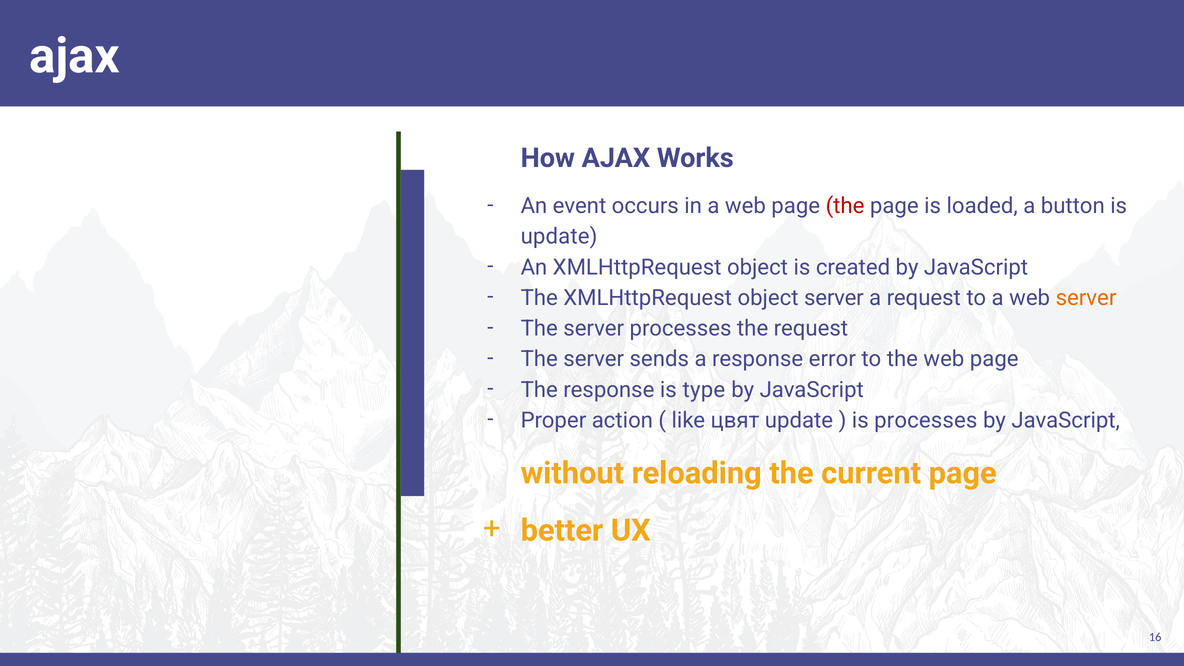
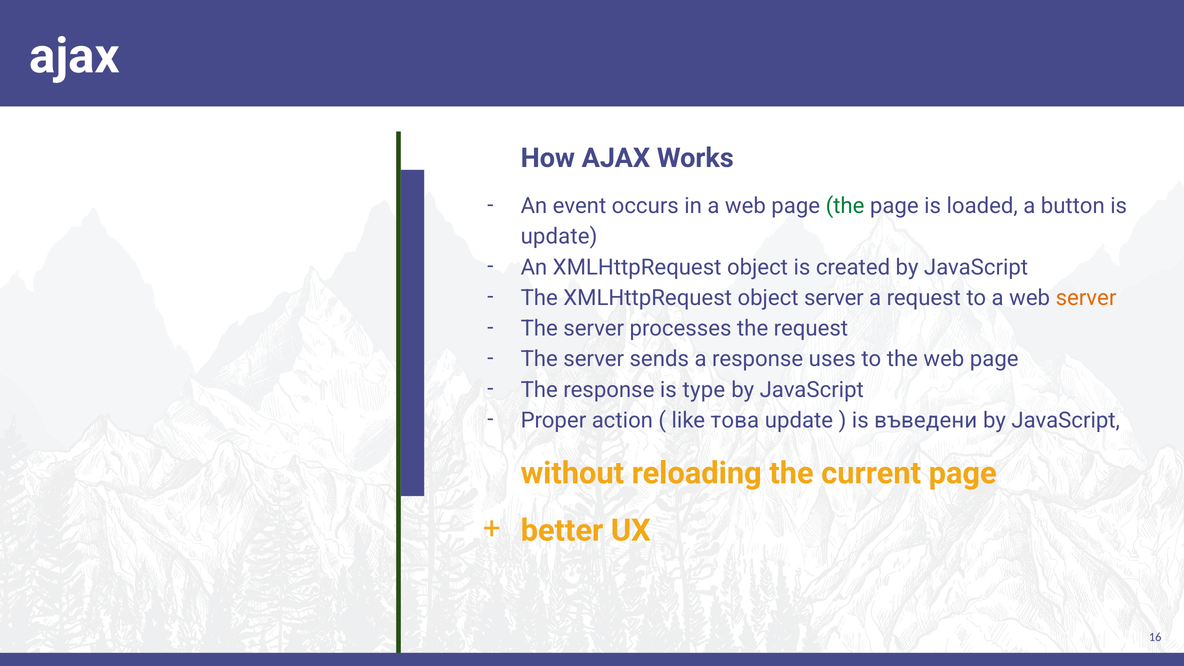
the at (845, 206) colour: red -> green
error: error -> uses
цвят: цвят -> това
is processes: processes -> въведени
